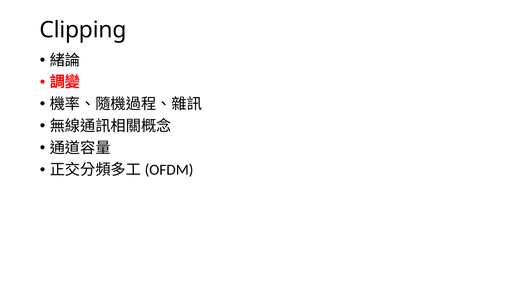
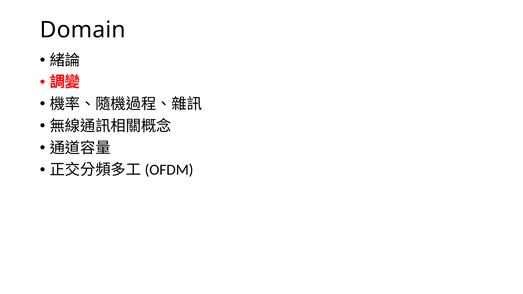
Clipping: Clipping -> Domain
